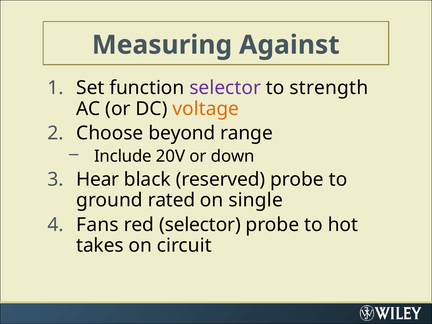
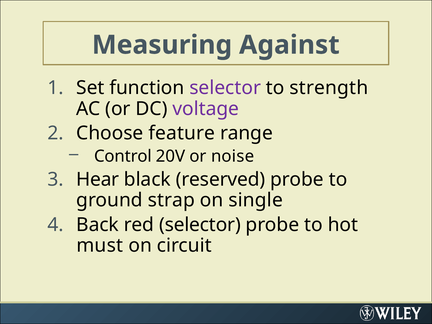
voltage colour: orange -> purple
beyond: beyond -> feature
Include: Include -> Control
down: down -> noise
rated: rated -> strap
Fans: Fans -> Back
takes: takes -> must
